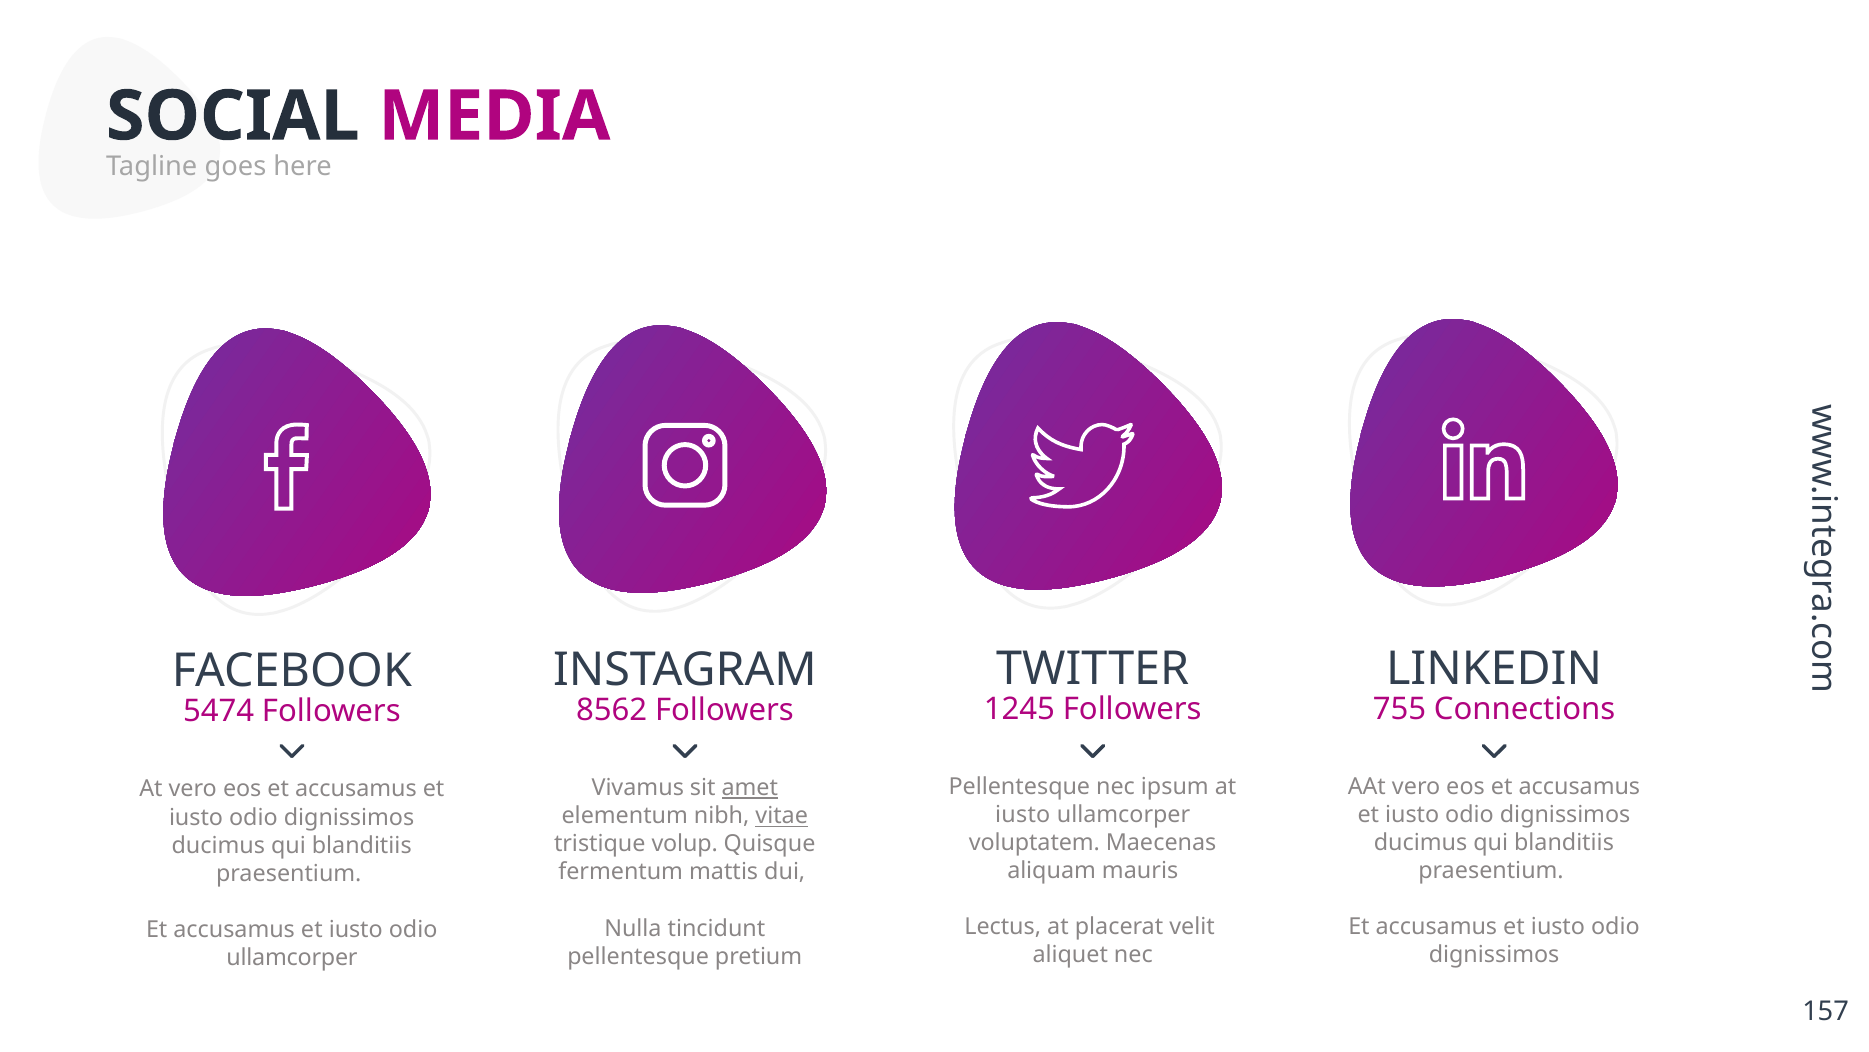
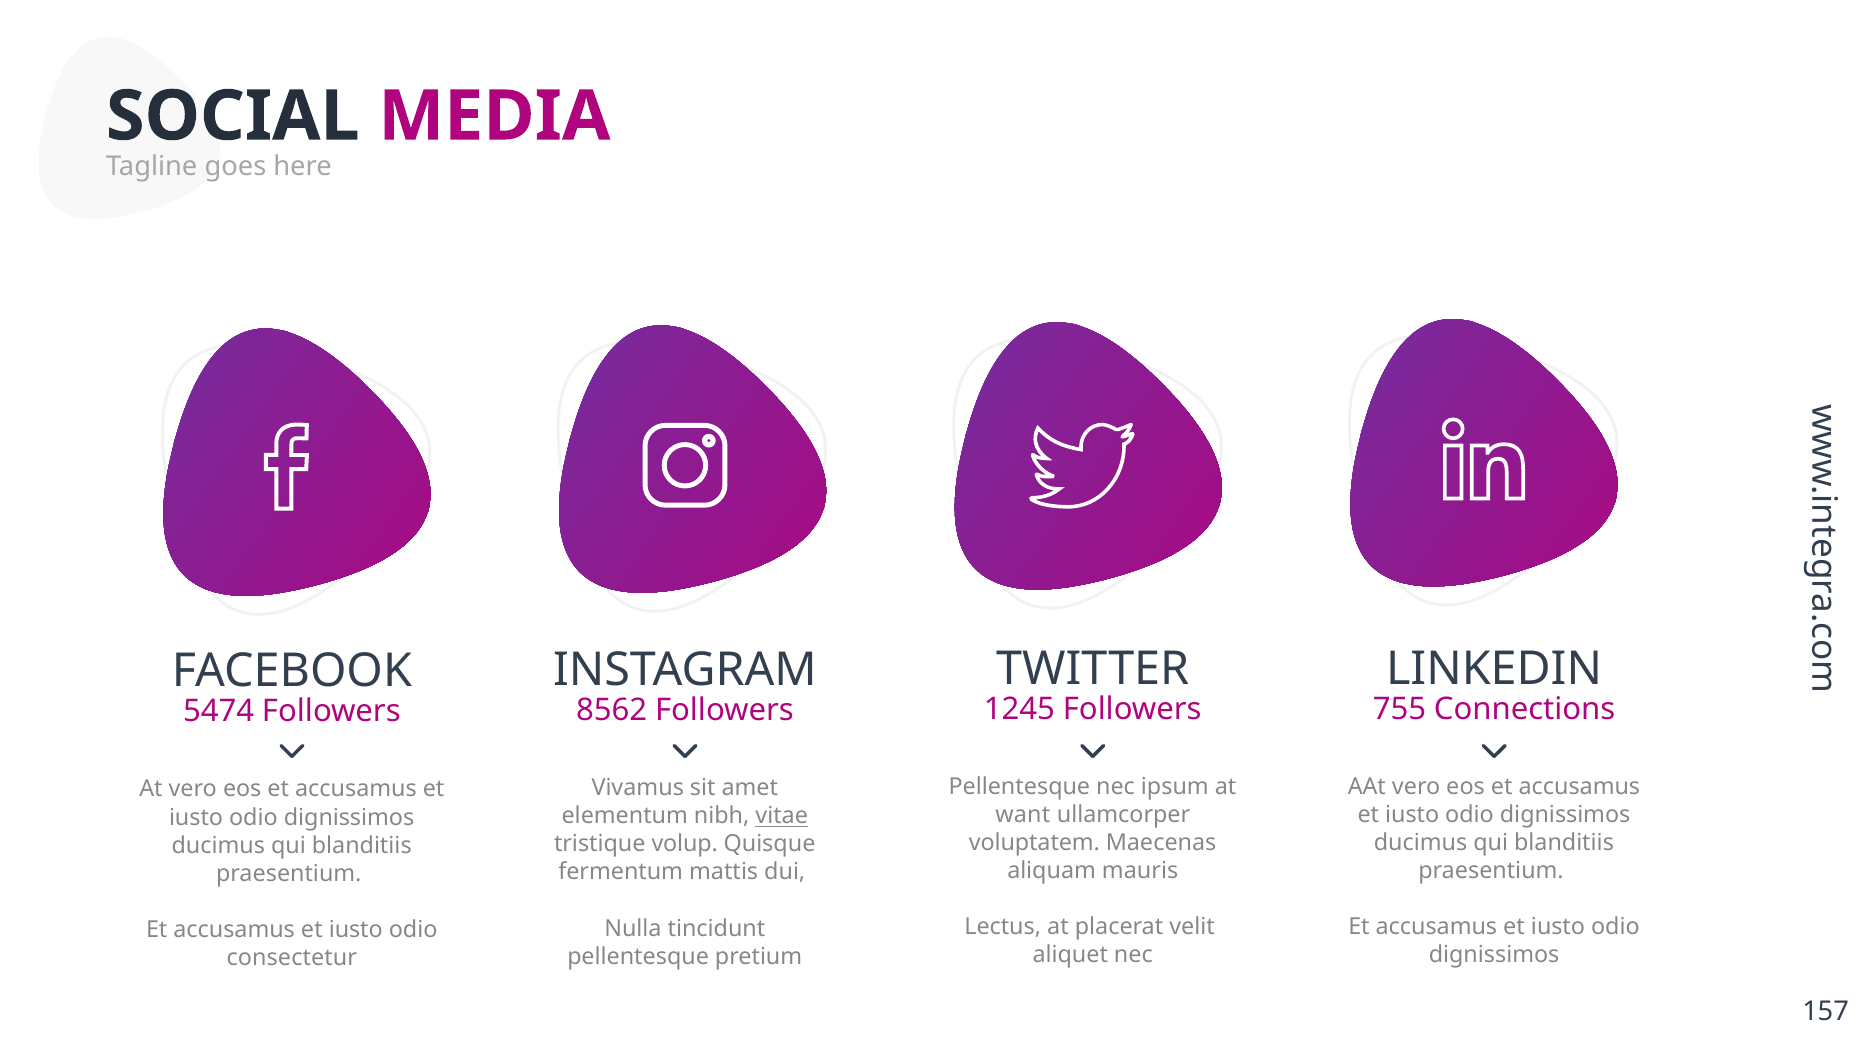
amet underline: present -> none
iusto at (1023, 814): iusto -> want
ullamcorper at (292, 957): ullamcorper -> consectetur
